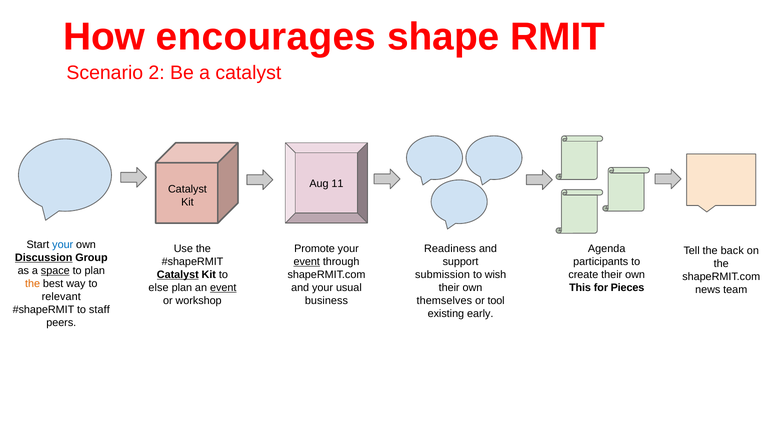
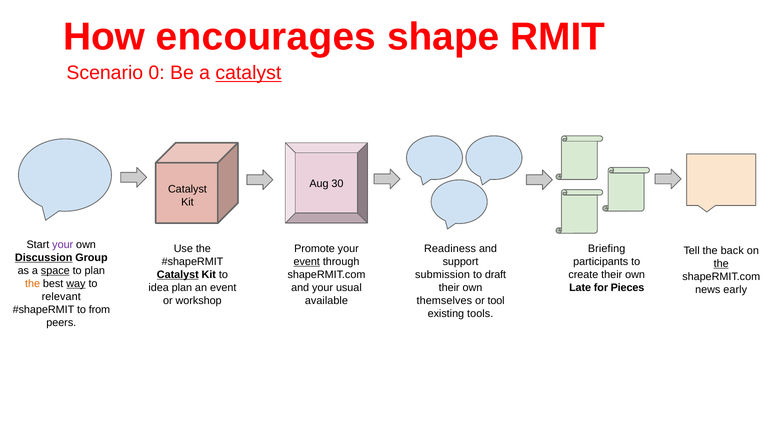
2: 2 -> 0
catalyst at (248, 73) underline: none -> present
11: 11 -> 30
your at (63, 244) colour: blue -> purple
Agenda: Agenda -> Briefing
the at (721, 263) underline: none -> present
wish: wish -> draft
way underline: none -> present
else: else -> idea
event at (223, 287) underline: present -> none
This: This -> Late
team: team -> early
business: business -> available
staff: staff -> from
early: early -> tools
